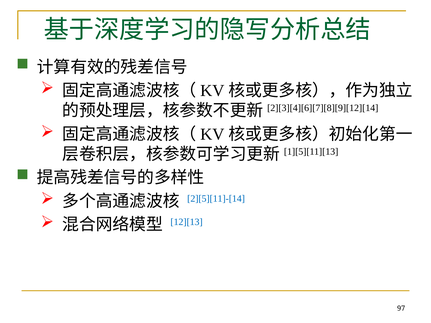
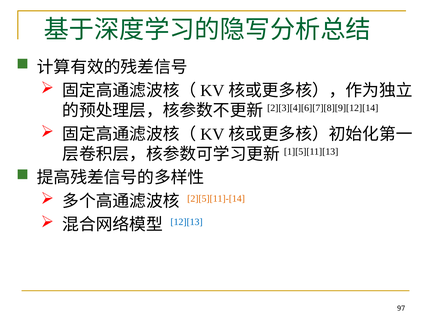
2][5][11]-[14 colour: blue -> orange
